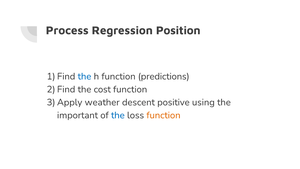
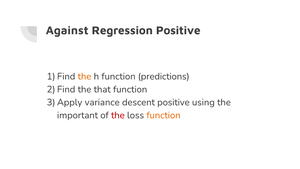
Process: Process -> Against
Regression Position: Position -> Positive
the at (84, 76) colour: blue -> orange
cost: cost -> that
weather: weather -> variance
the at (118, 115) colour: blue -> red
